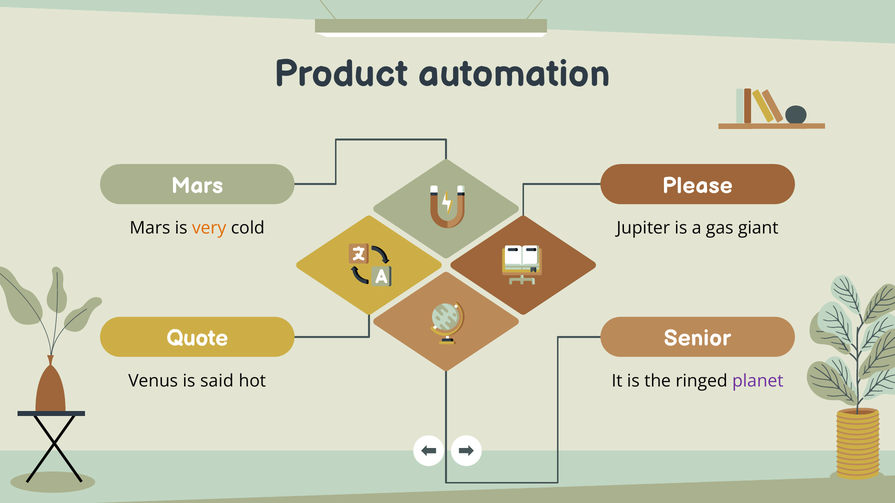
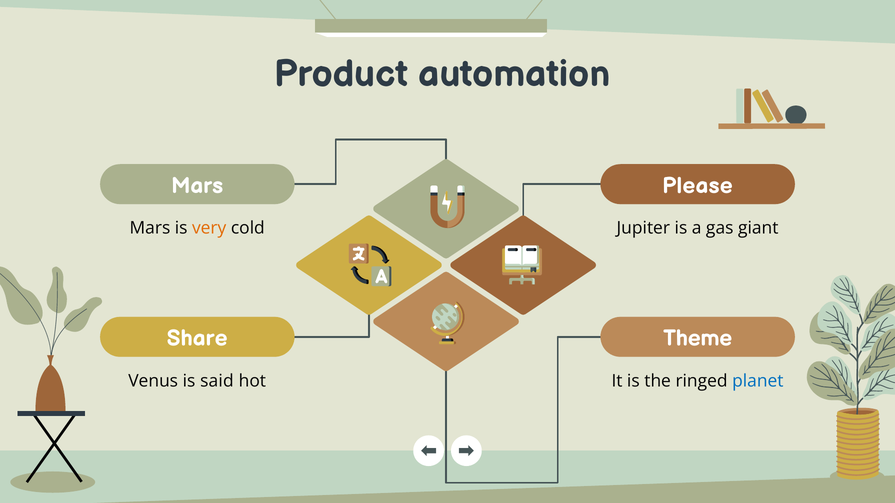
Quote: Quote -> Share
Senior: Senior -> Theme
planet colour: purple -> blue
